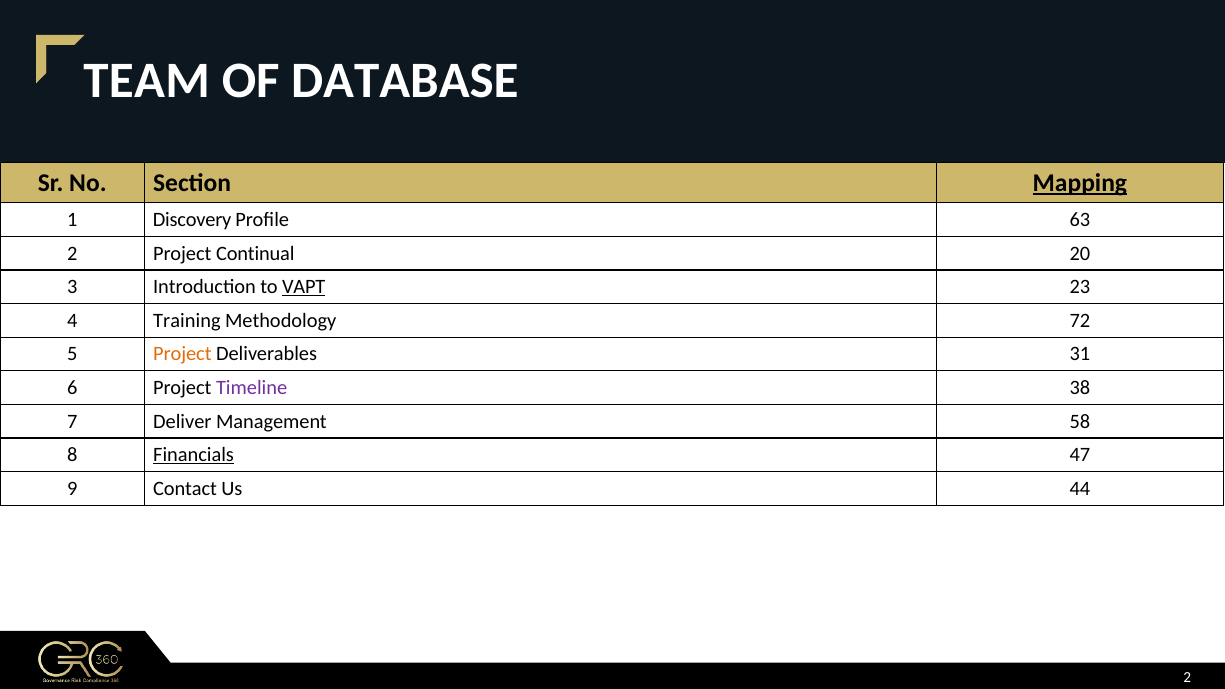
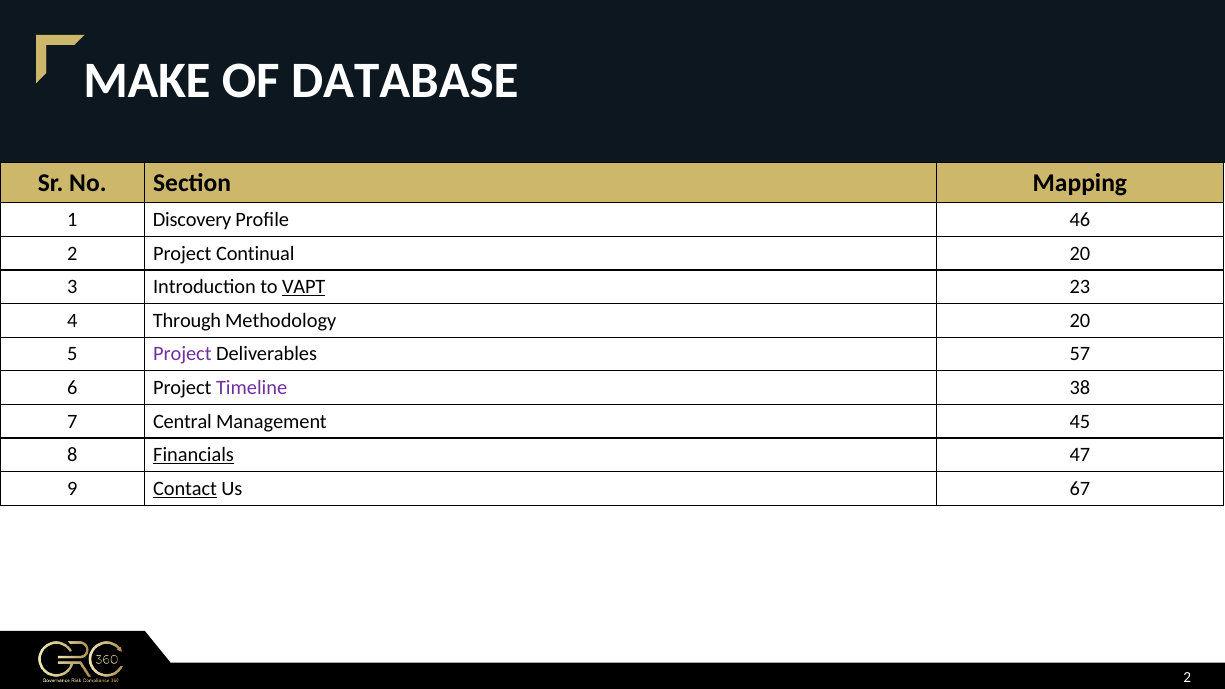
TEAM: TEAM -> MAKE
Mapping underline: present -> none
63: 63 -> 46
Training: Training -> Through
Methodology 72: 72 -> 20
Project at (182, 354) colour: orange -> purple
31: 31 -> 57
Deliver: Deliver -> Central
58: 58 -> 45
Contact underline: none -> present
44: 44 -> 67
